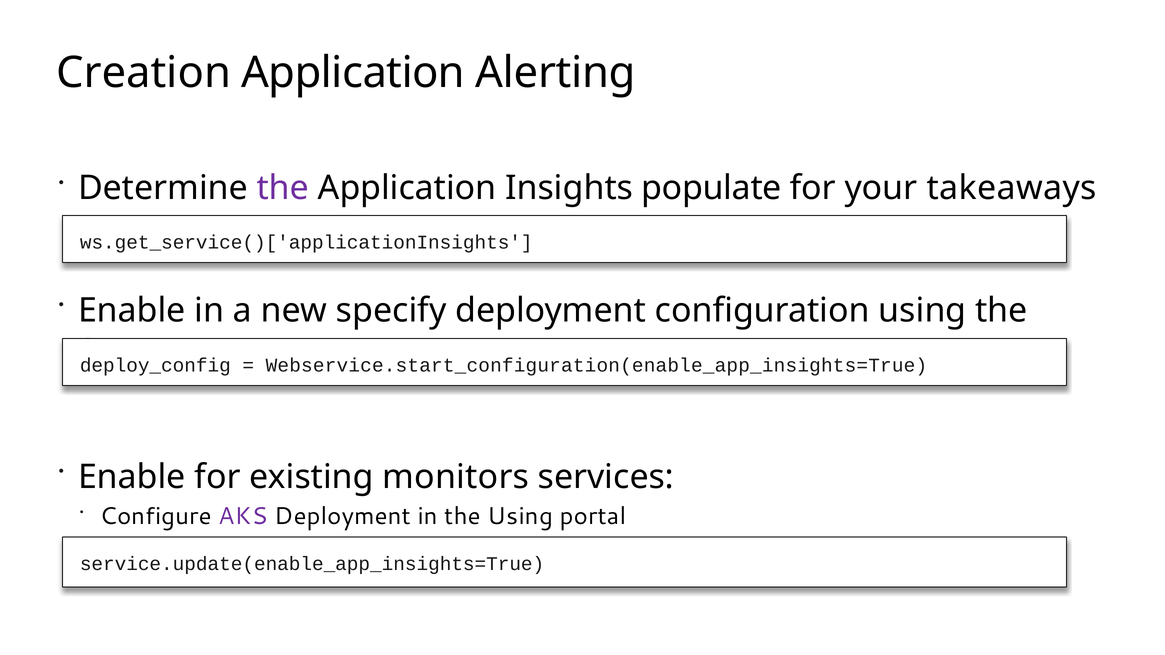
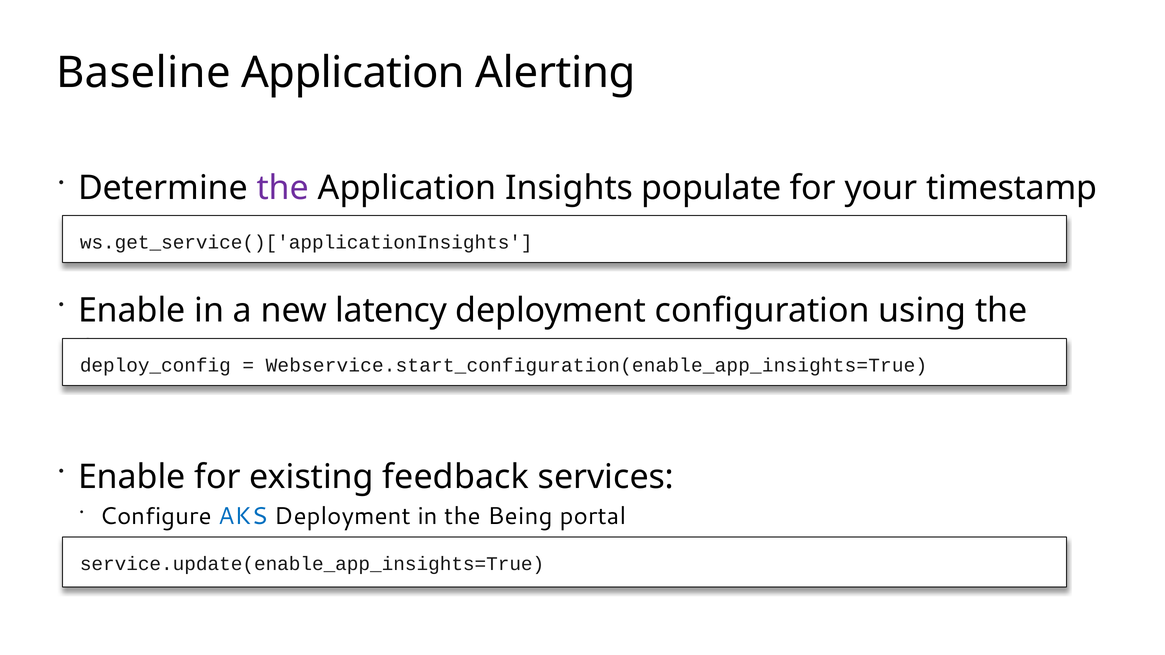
Creation: Creation -> Baseline
takeaways: takeaways -> timestamp
specify: specify -> latency
monitors: monitors -> feedback
AKS colour: purple -> blue
the Using: Using -> Being
